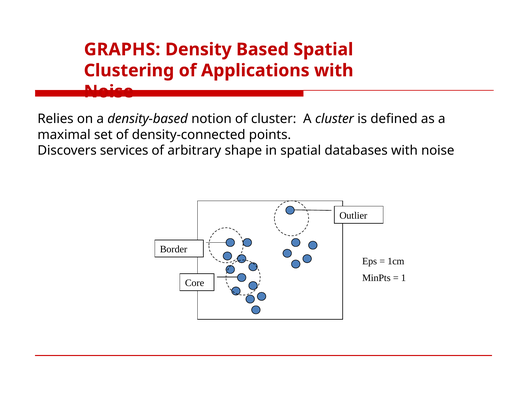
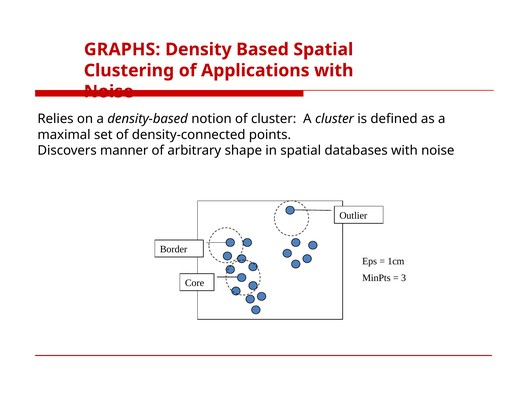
services: services -> manner
1: 1 -> 3
